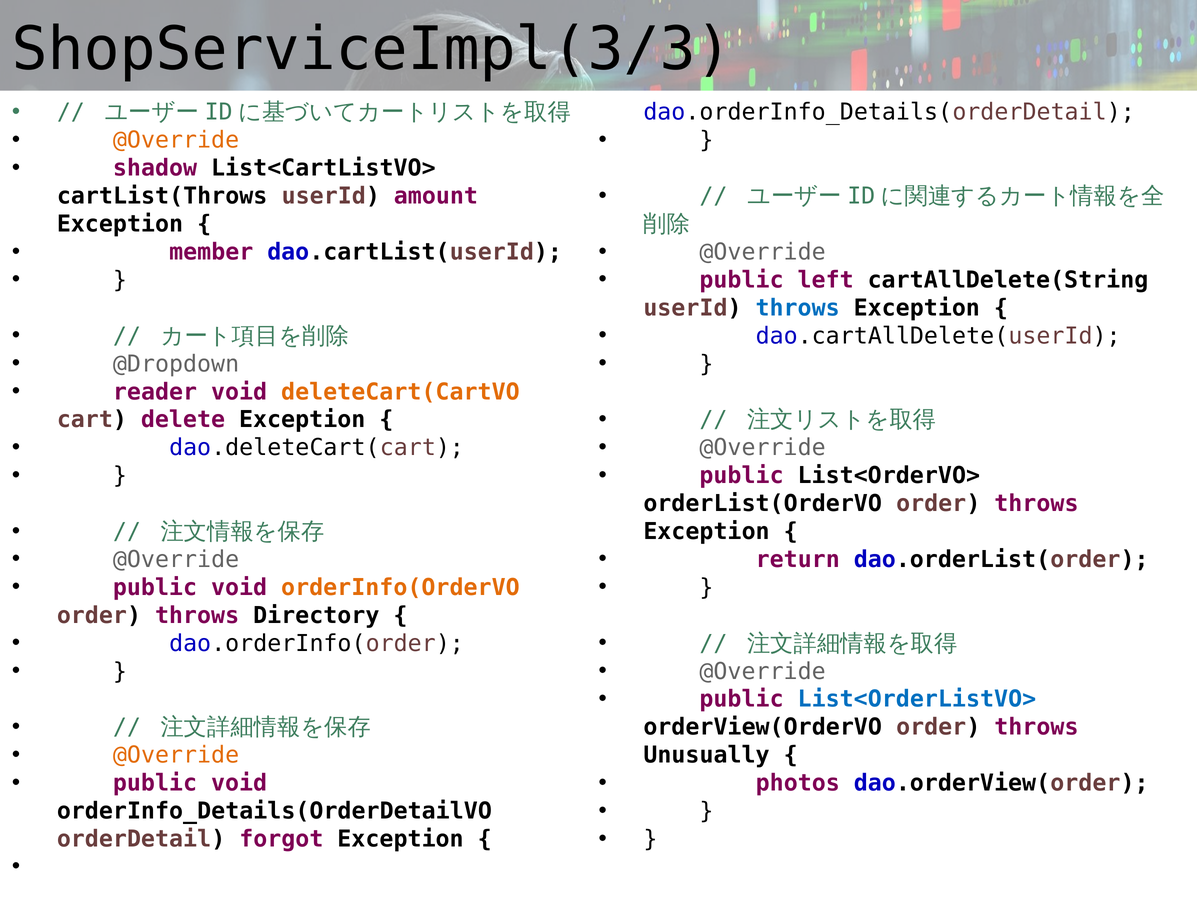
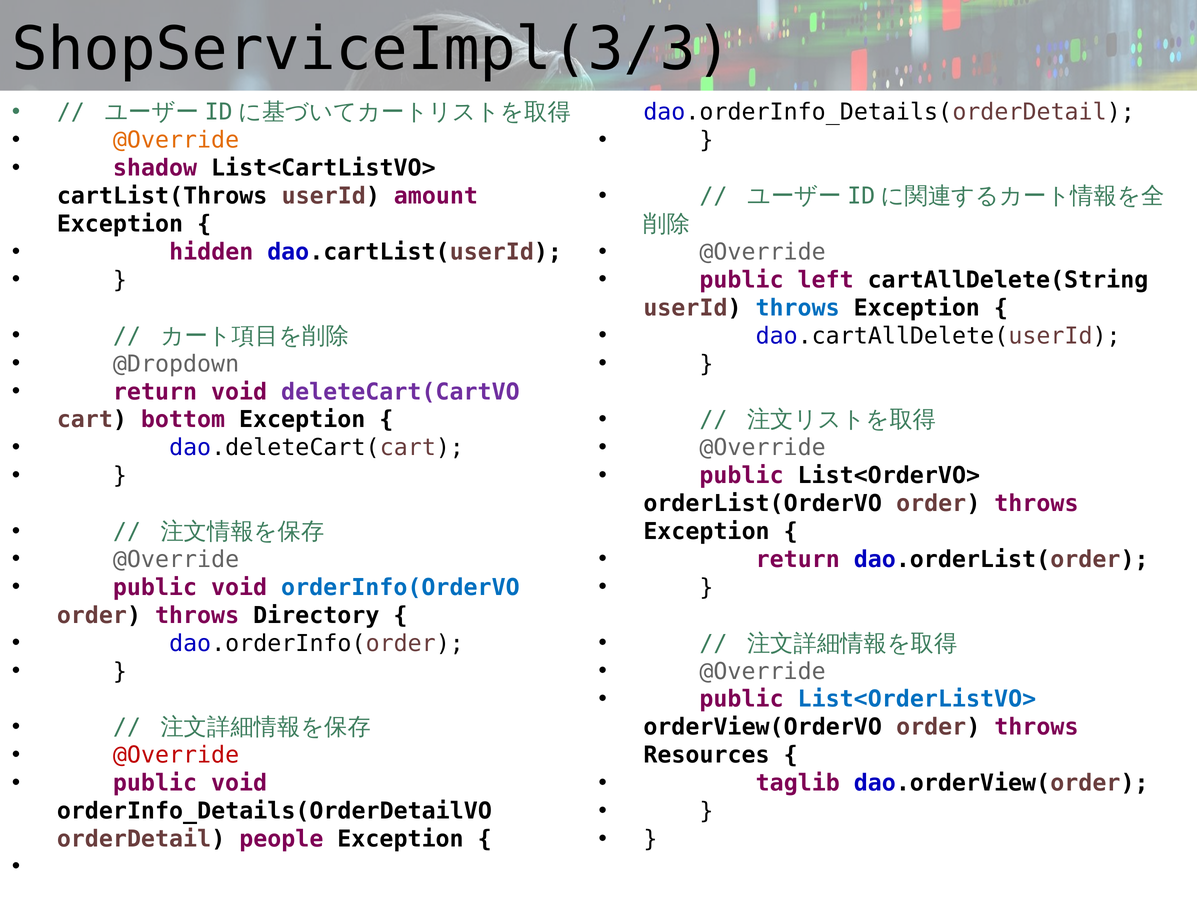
member: member -> hidden
reader at (155, 392): reader -> return
deleteCart(CartVO colour: orange -> purple
delete: delete -> bottom
orderInfo(OrderVO colour: orange -> blue
@Override at (176, 755) colour: orange -> red
Unusually: Unusually -> Resources
photos: photos -> taglib
forgot: forgot -> people
